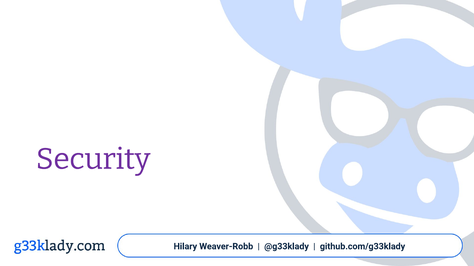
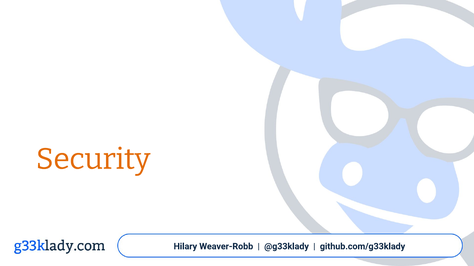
Security colour: purple -> orange
